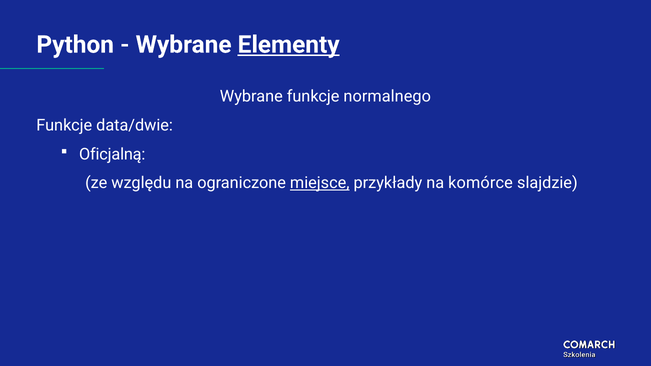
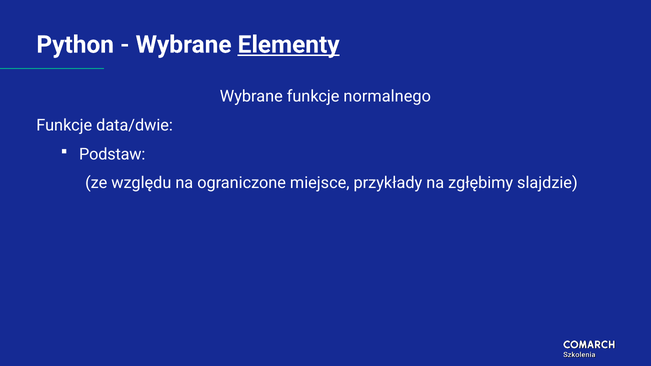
Oficjalną: Oficjalną -> Podstaw
miejsce underline: present -> none
komórce: komórce -> zgłębimy
